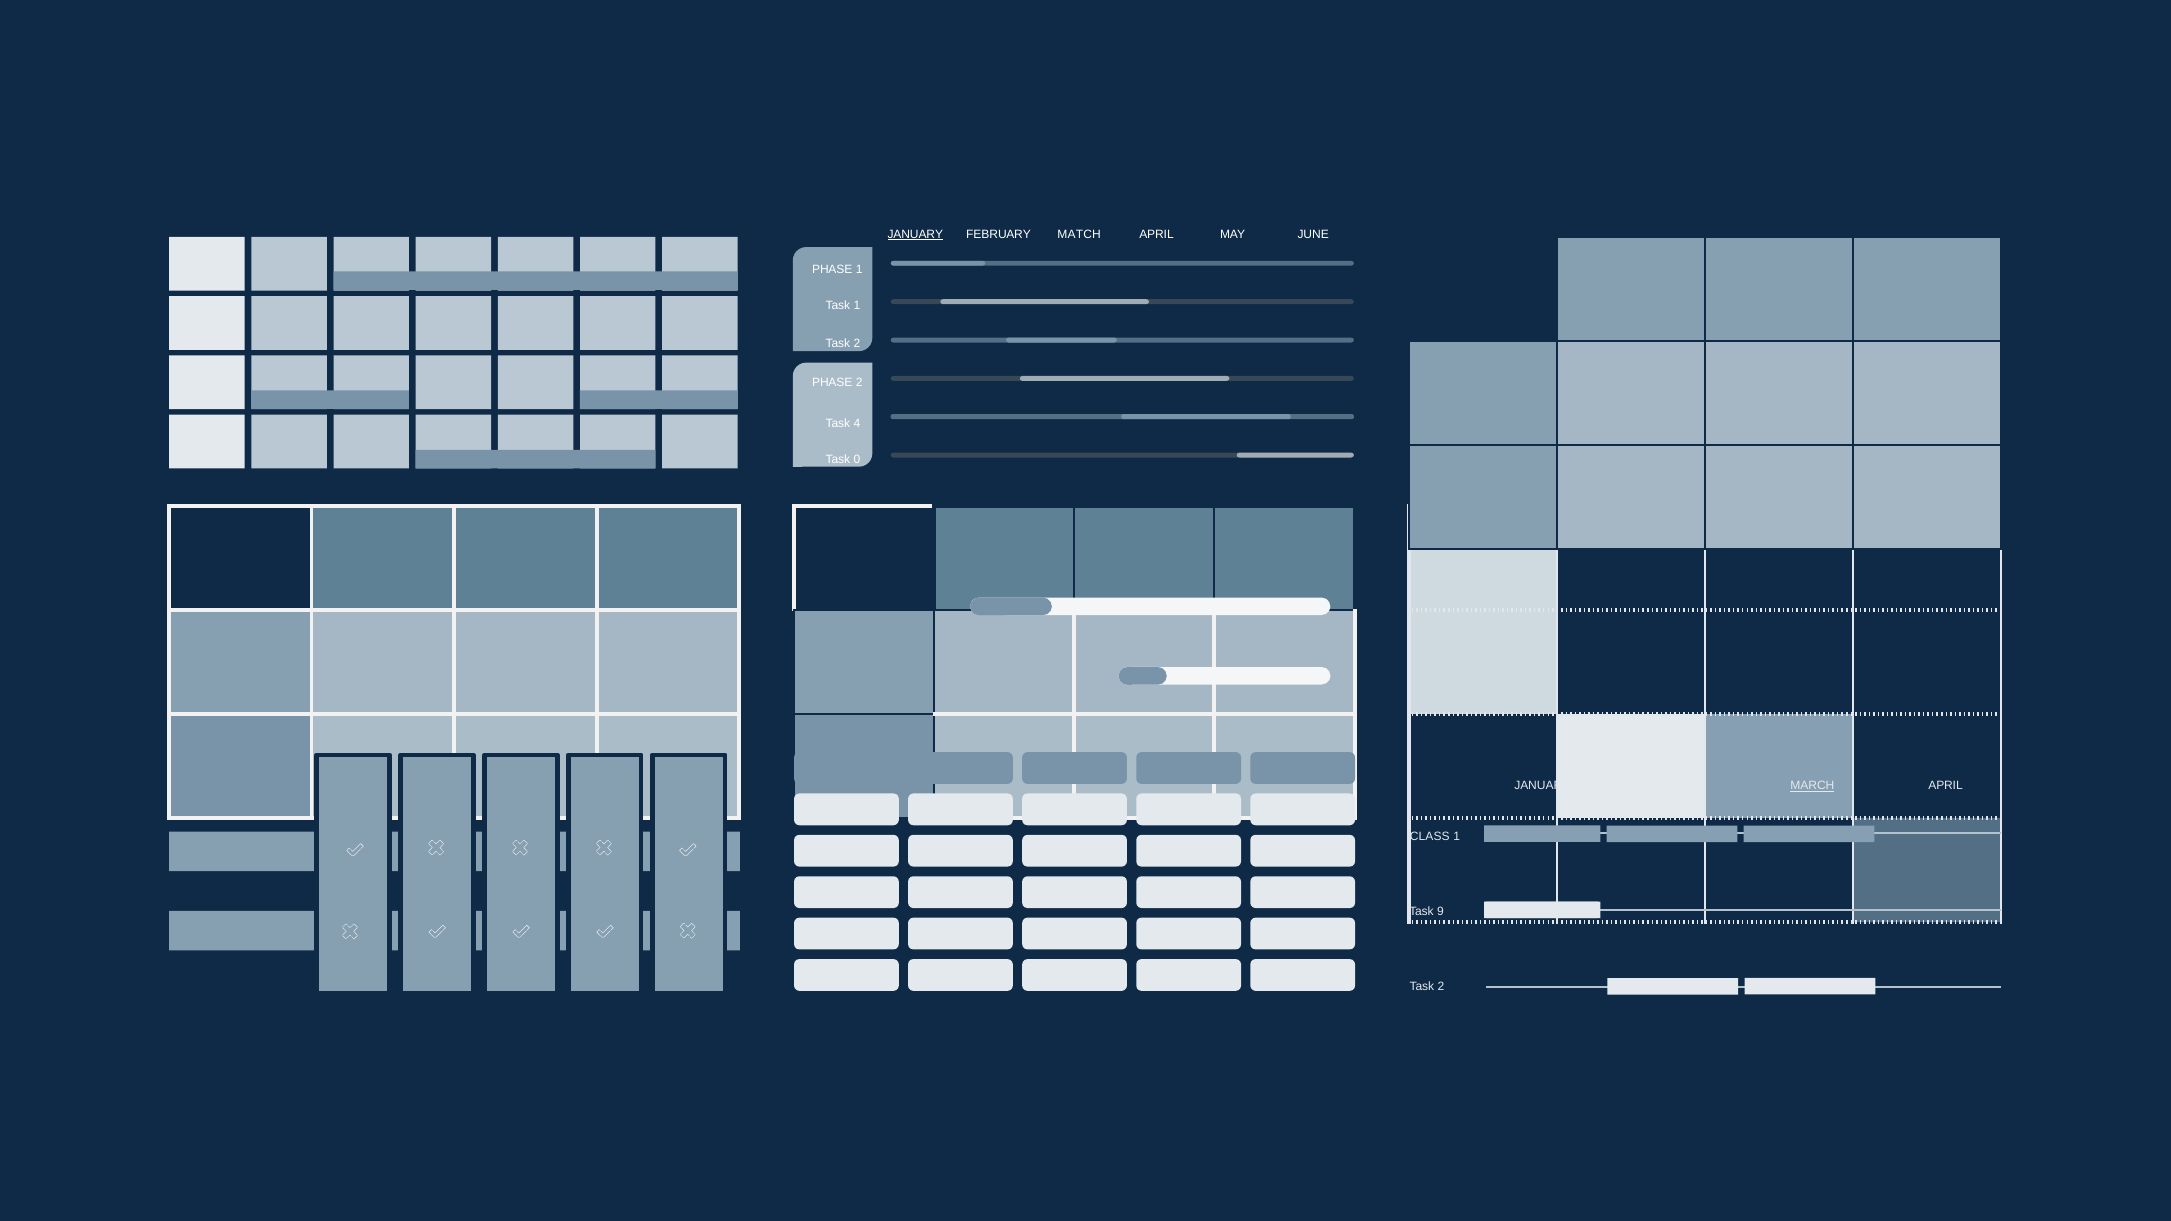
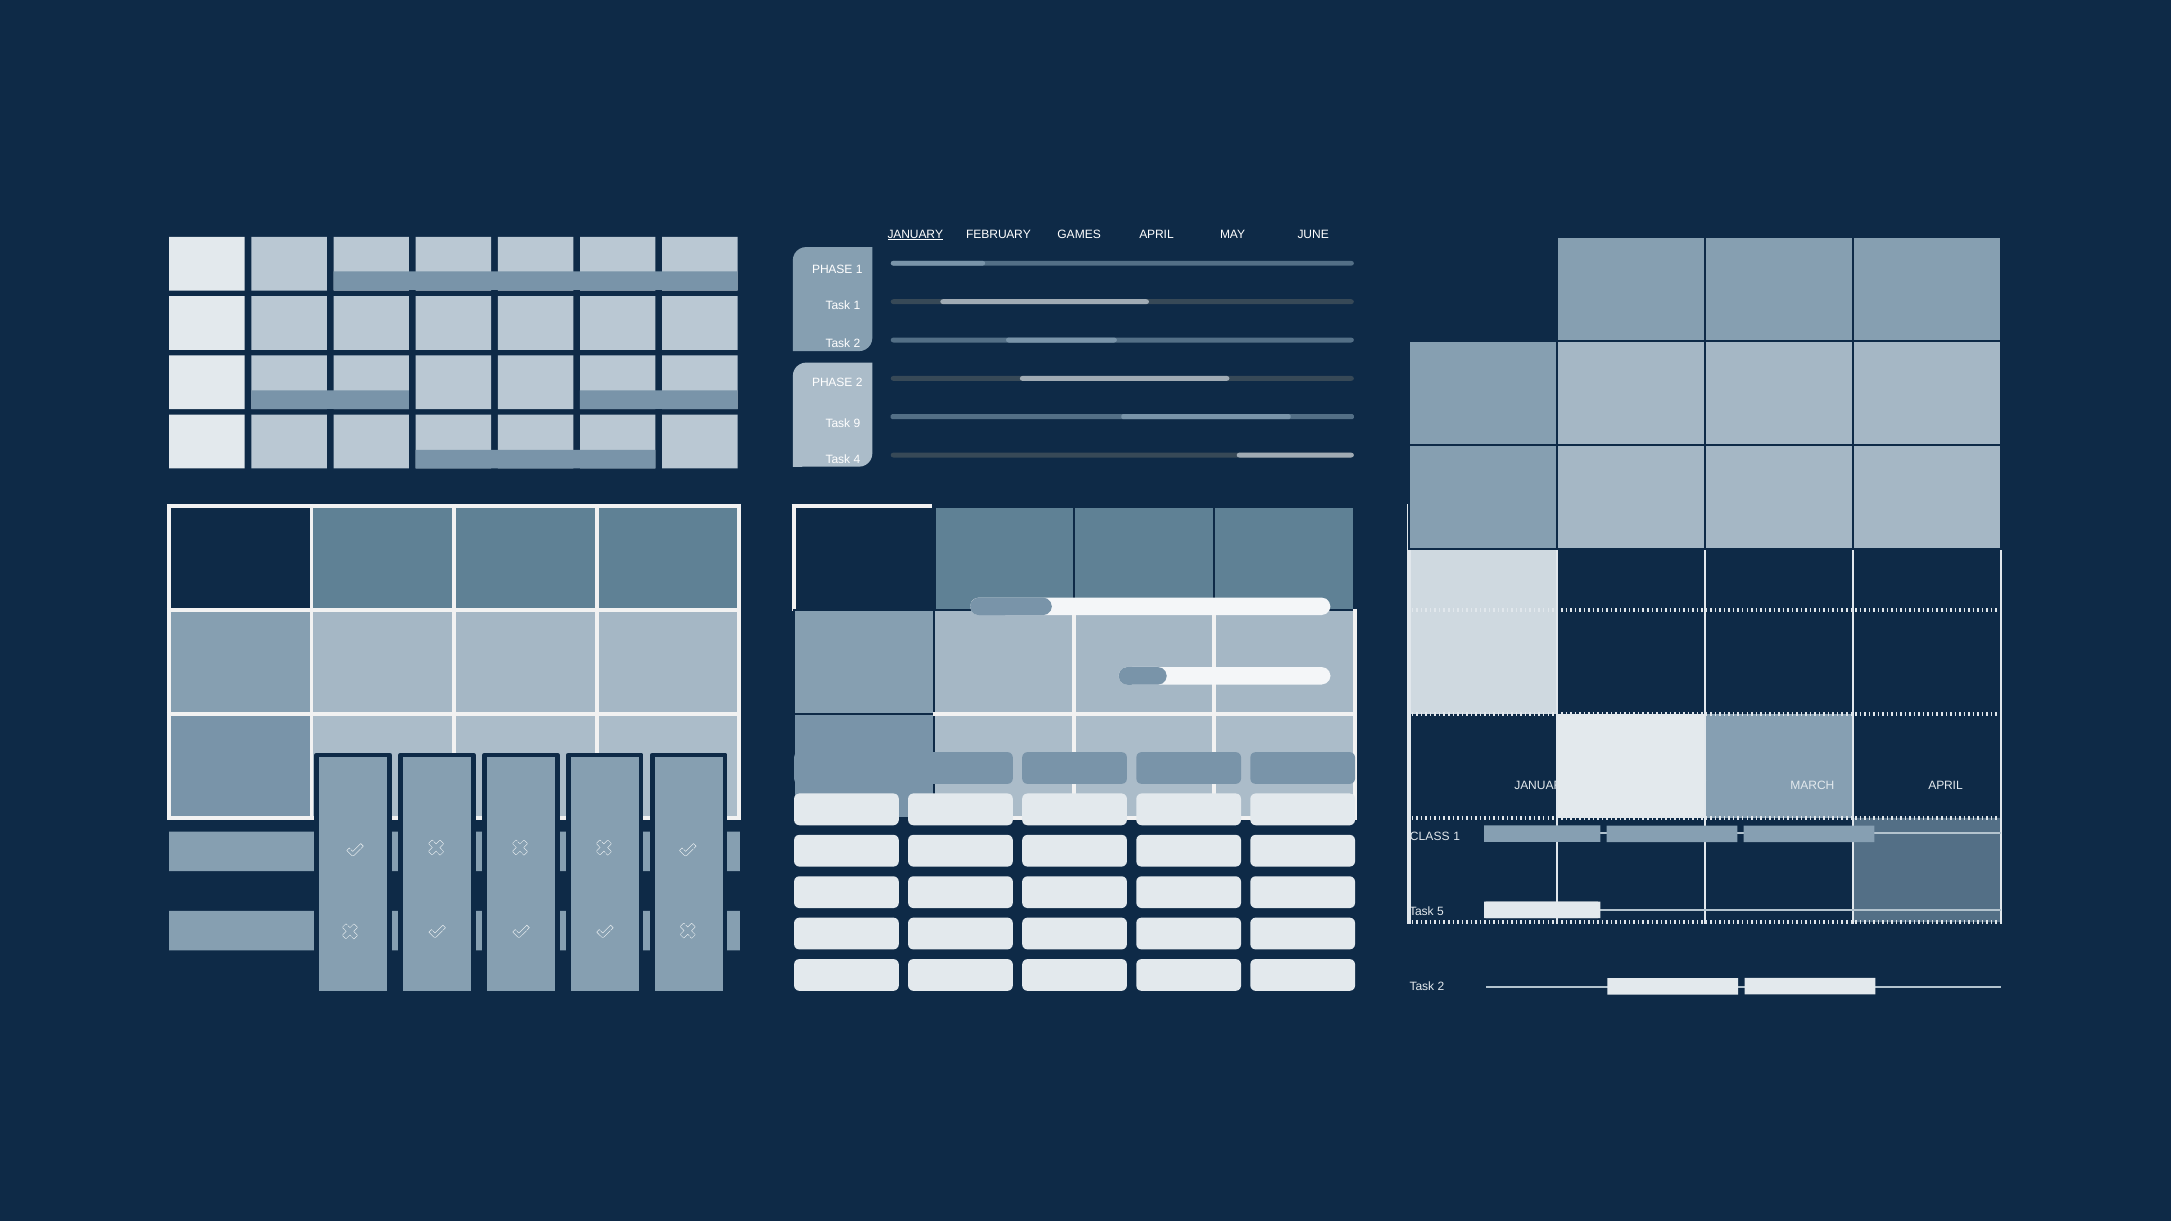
MATCH: MATCH -> GAMES
4: 4 -> 9
0: 0 -> 4
MARCH underline: present -> none
9: 9 -> 5
